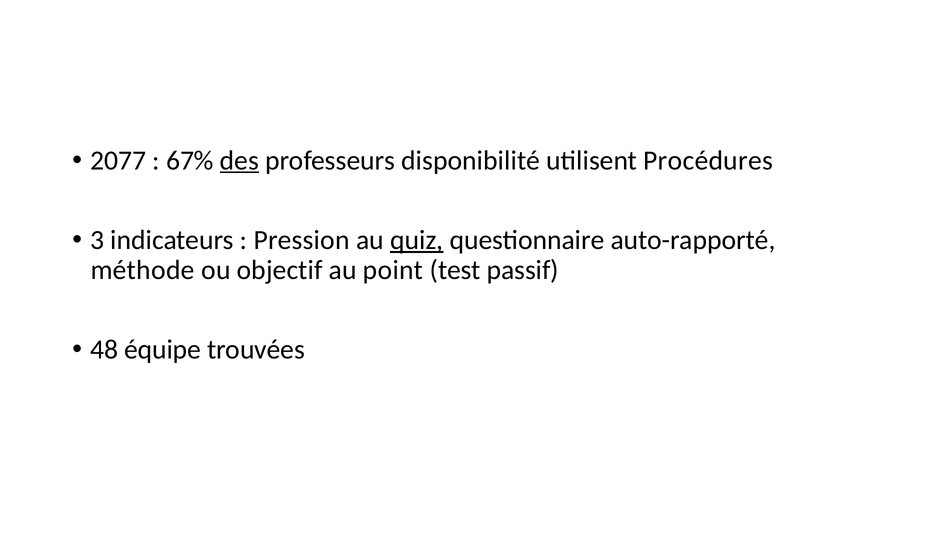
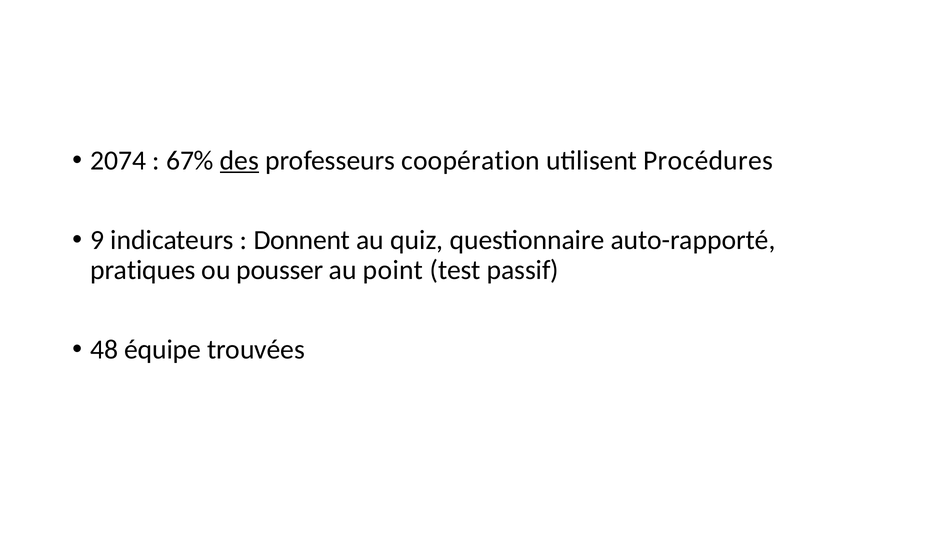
2077: 2077 -> 2074
disponibilité: disponibilité -> coopération
3: 3 -> 9
Pression: Pression -> Donnent
quiz underline: present -> none
méthode: méthode -> pratiques
objectif: objectif -> pousser
